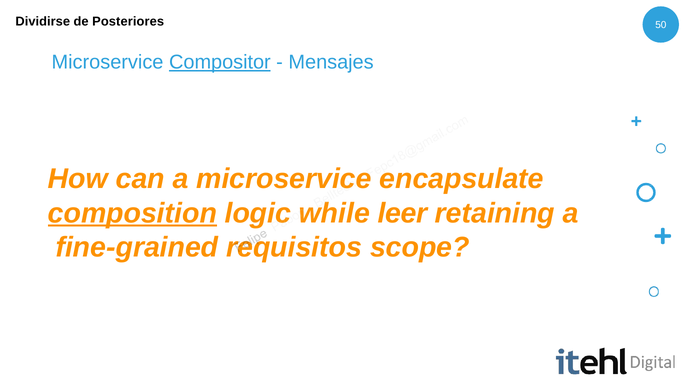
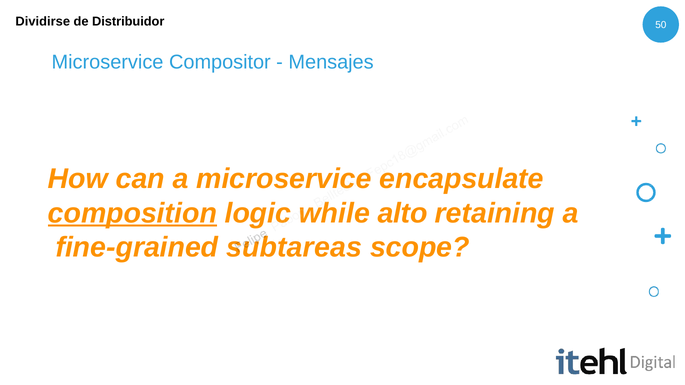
Posteriores: Posteriores -> Distribuidor
Compositor underline: present -> none
leer: leer -> alto
requisitos: requisitos -> subtareas
